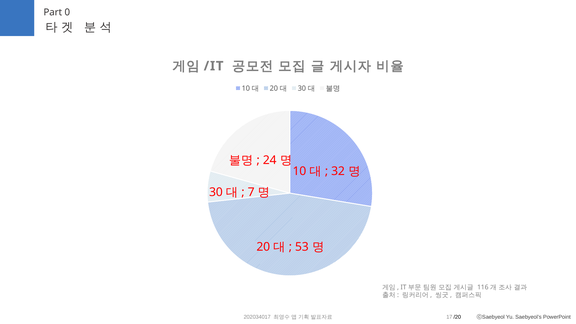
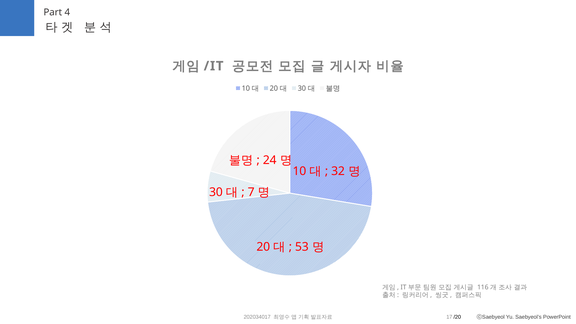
0: 0 -> 4
